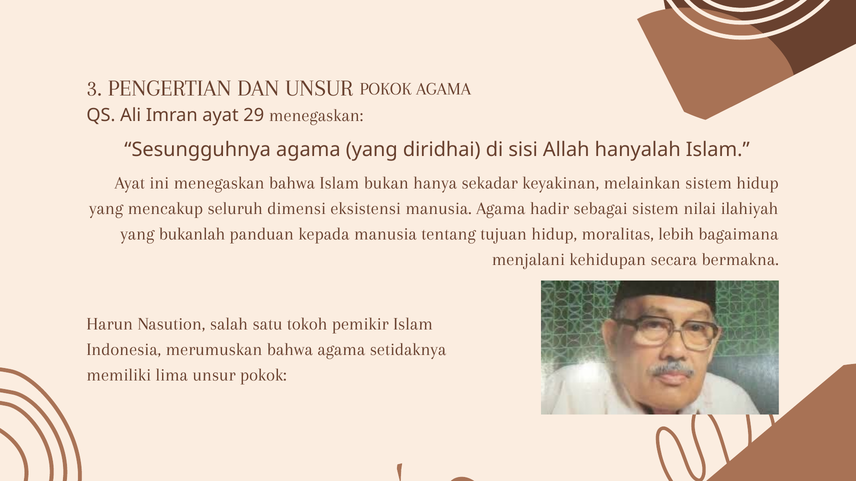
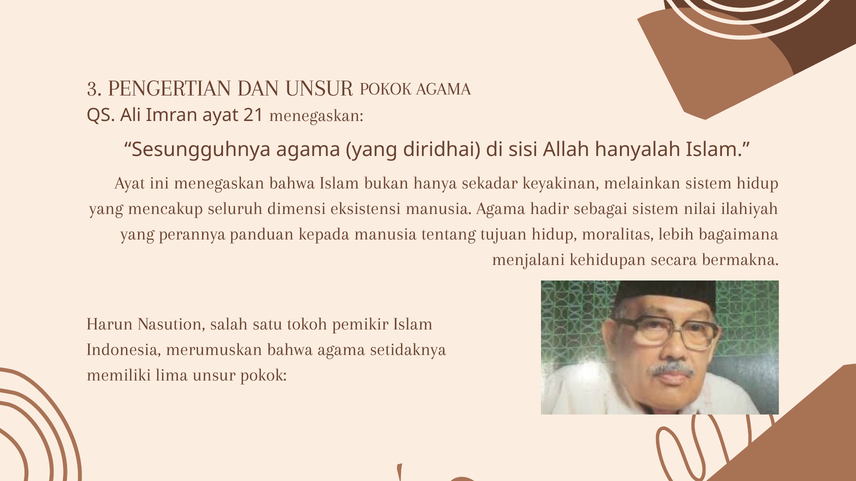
29: 29 -> 21
bukanlah: bukanlah -> perannya
